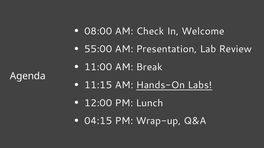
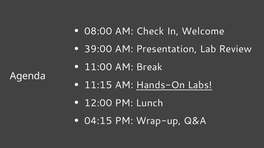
55:00: 55:00 -> 39:00
